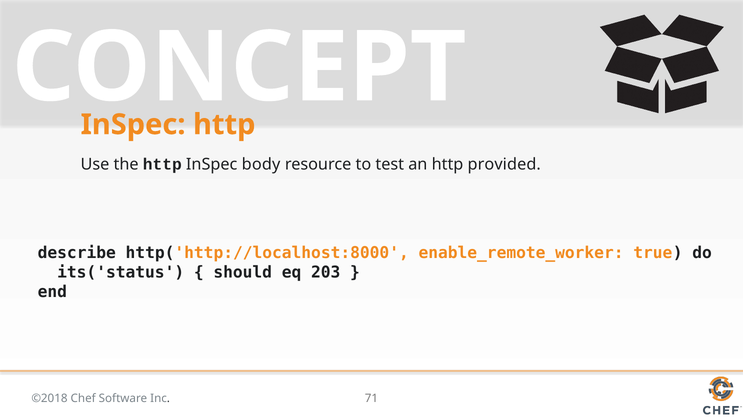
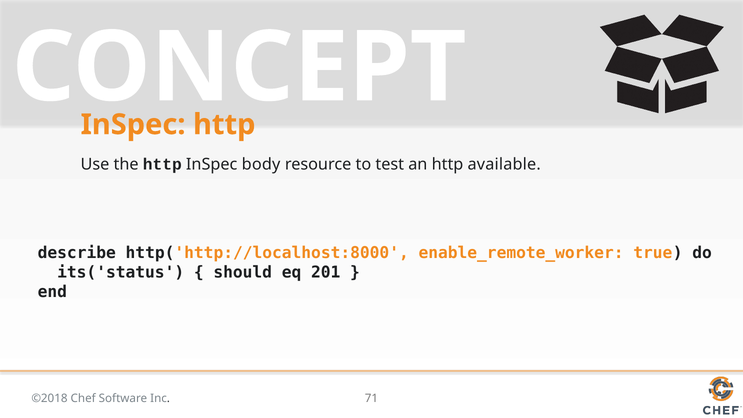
provided: provided -> available
203: 203 -> 201
